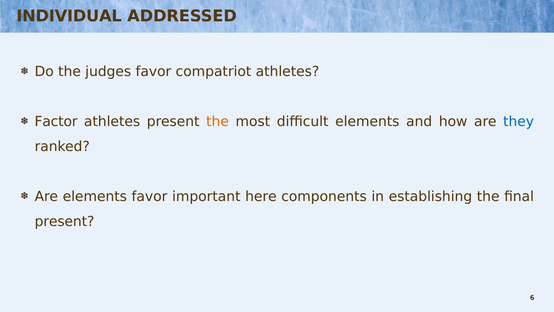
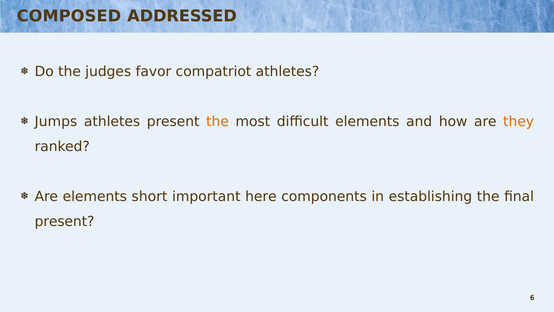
INDIVIDUAL: INDIVIDUAL -> COMPOSED
Factor: Factor -> Jumps
they colour: blue -> orange
elements favor: favor -> short
